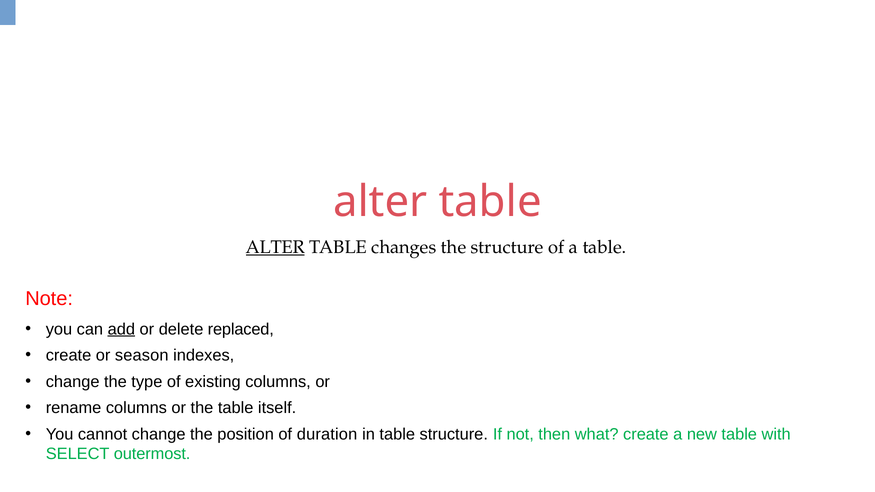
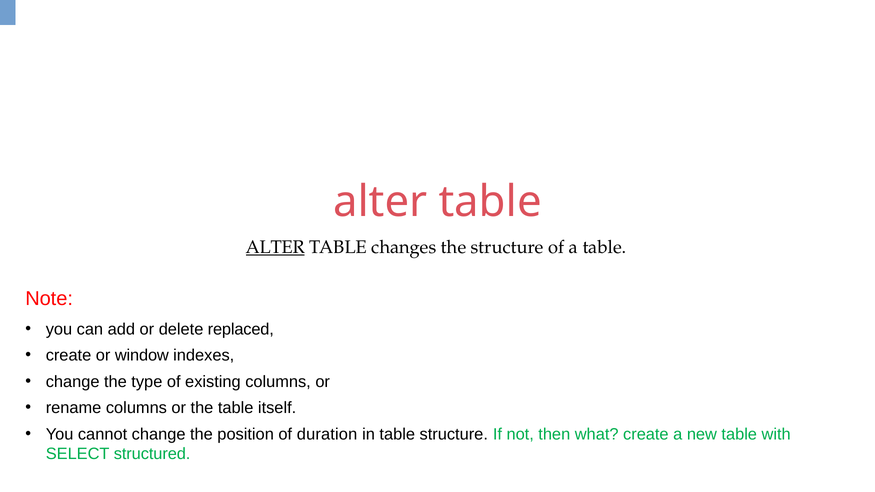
add underline: present -> none
season: season -> window
outermost: outermost -> structured
